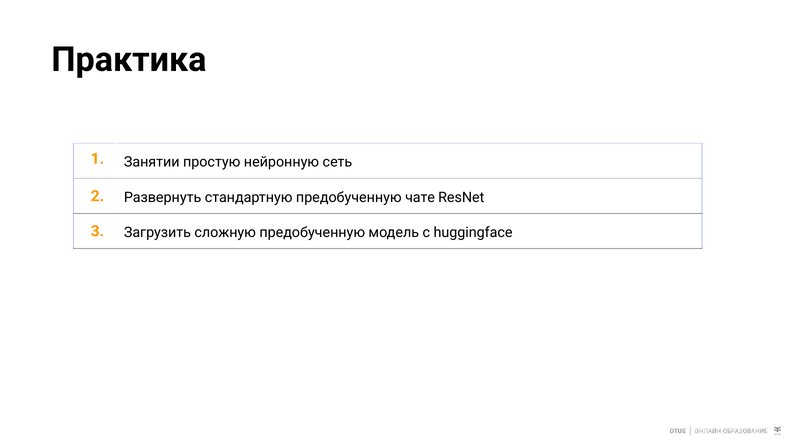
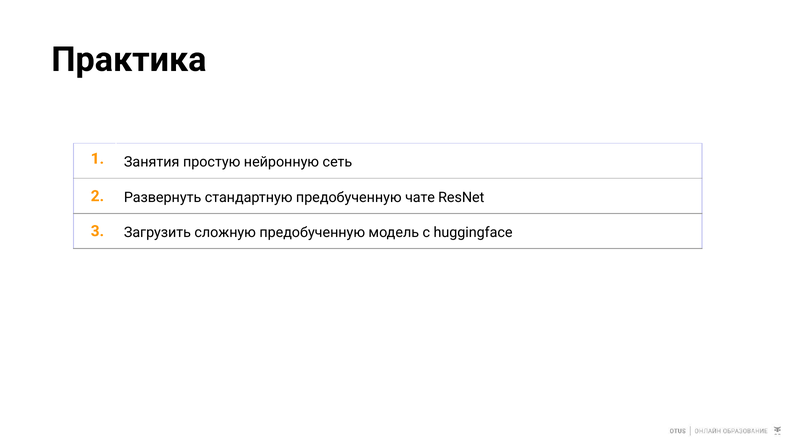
Занятии: Занятии -> Занятия
